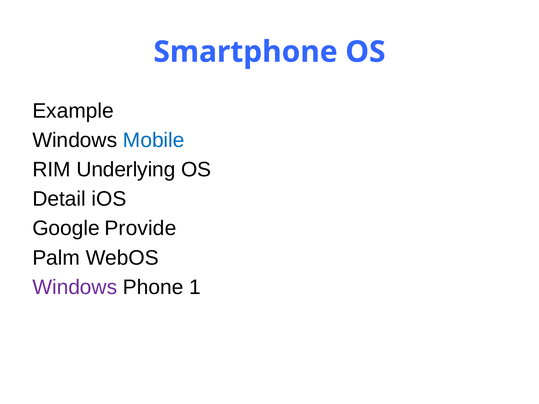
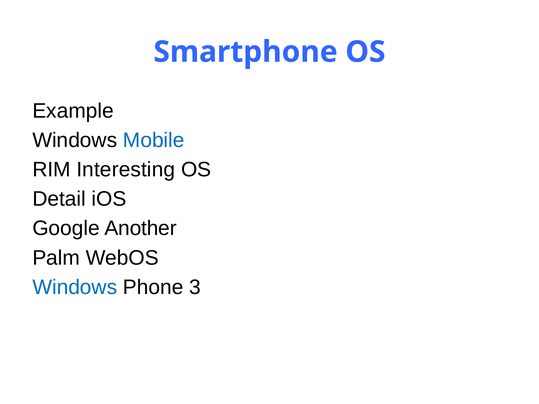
Underlying: Underlying -> Interesting
Provide: Provide -> Another
Windows at (75, 287) colour: purple -> blue
1: 1 -> 3
